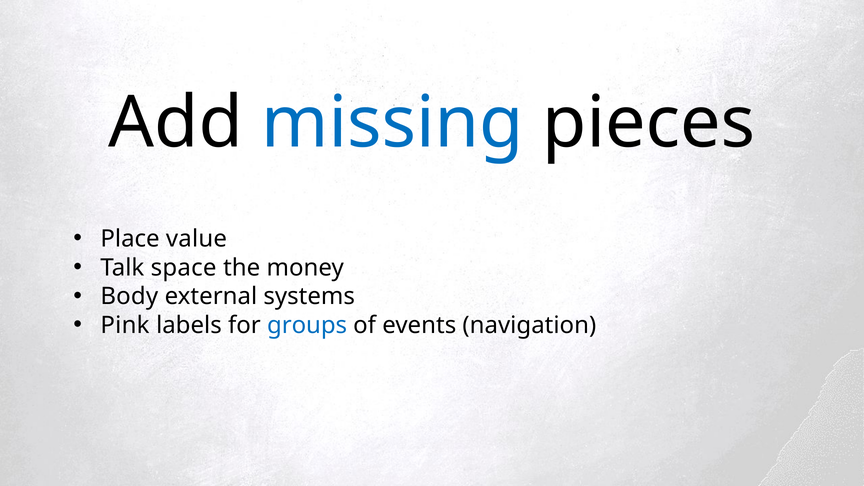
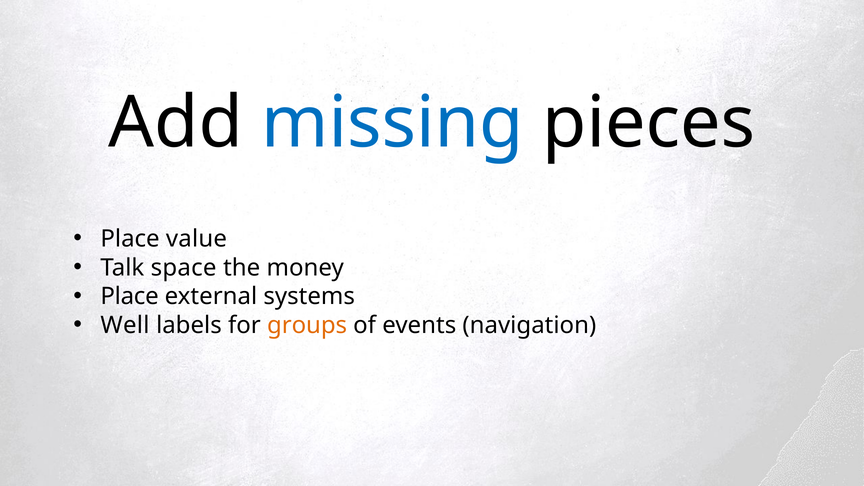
Body at (129, 296): Body -> Place
Pink: Pink -> Well
groups colour: blue -> orange
